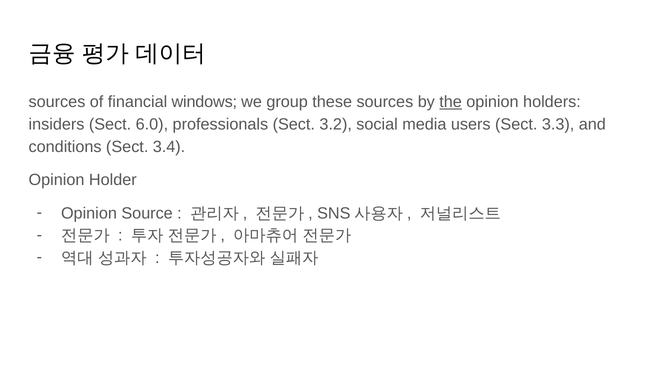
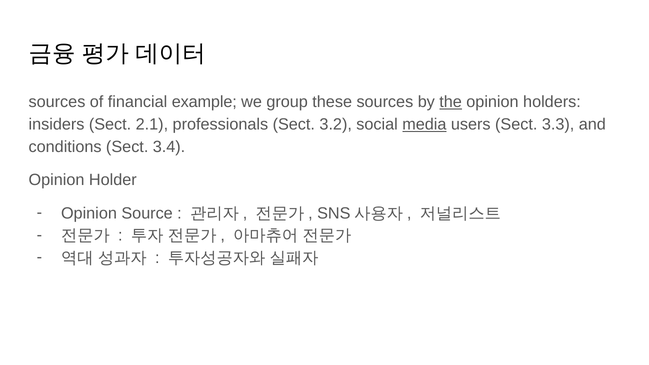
windows: windows -> example
6.0: 6.0 -> 2.1
media underline: none -> present
